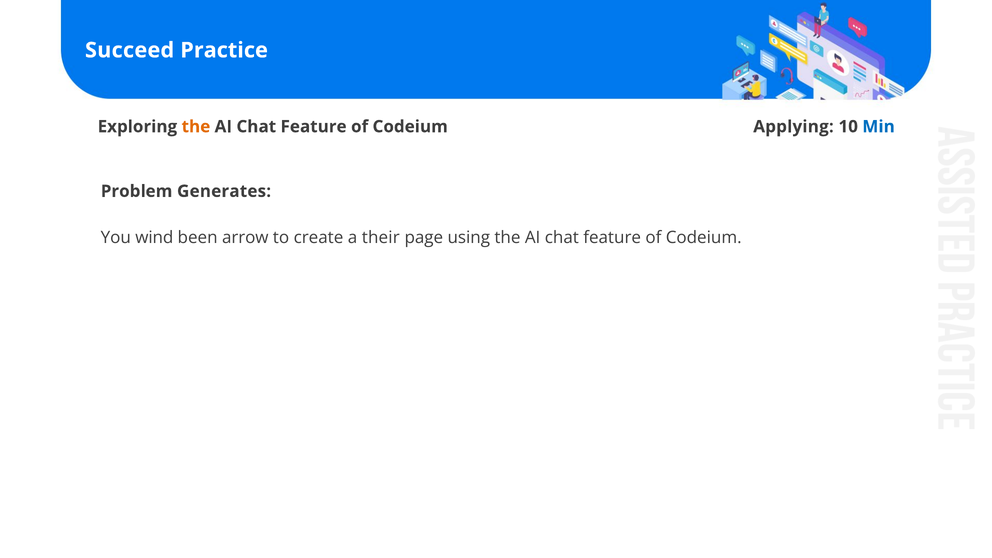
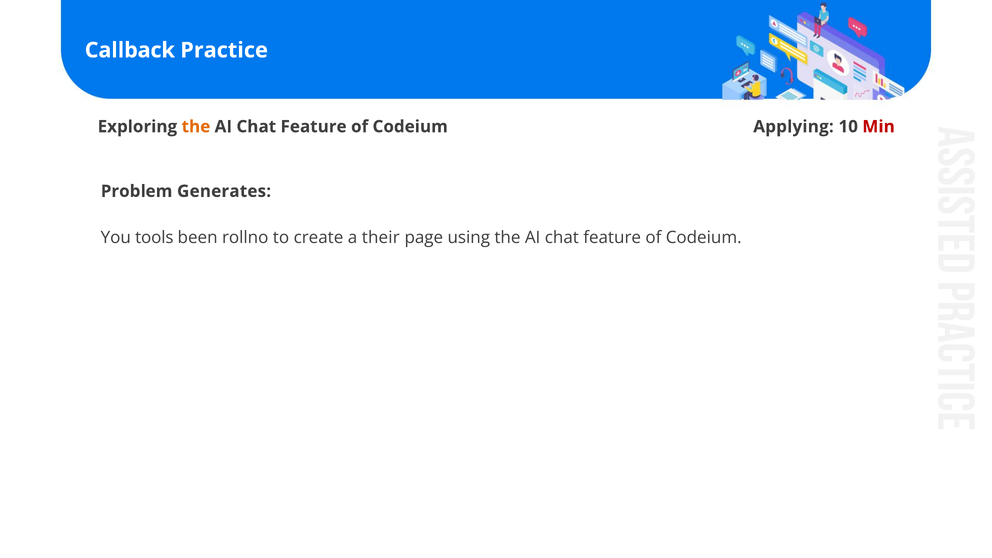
Succeed: Succeed -> Callback
Min colour: blue -> red
wind: wind -> tools
arrow: arrow -> rollno
